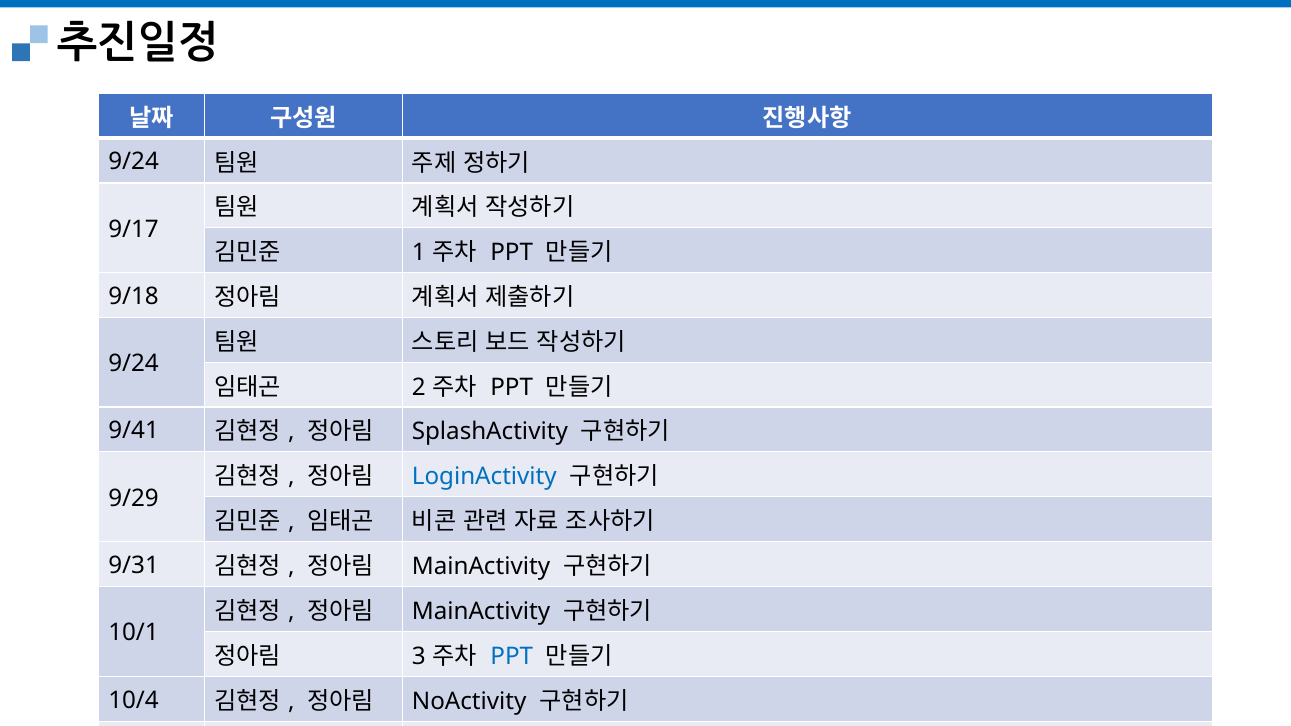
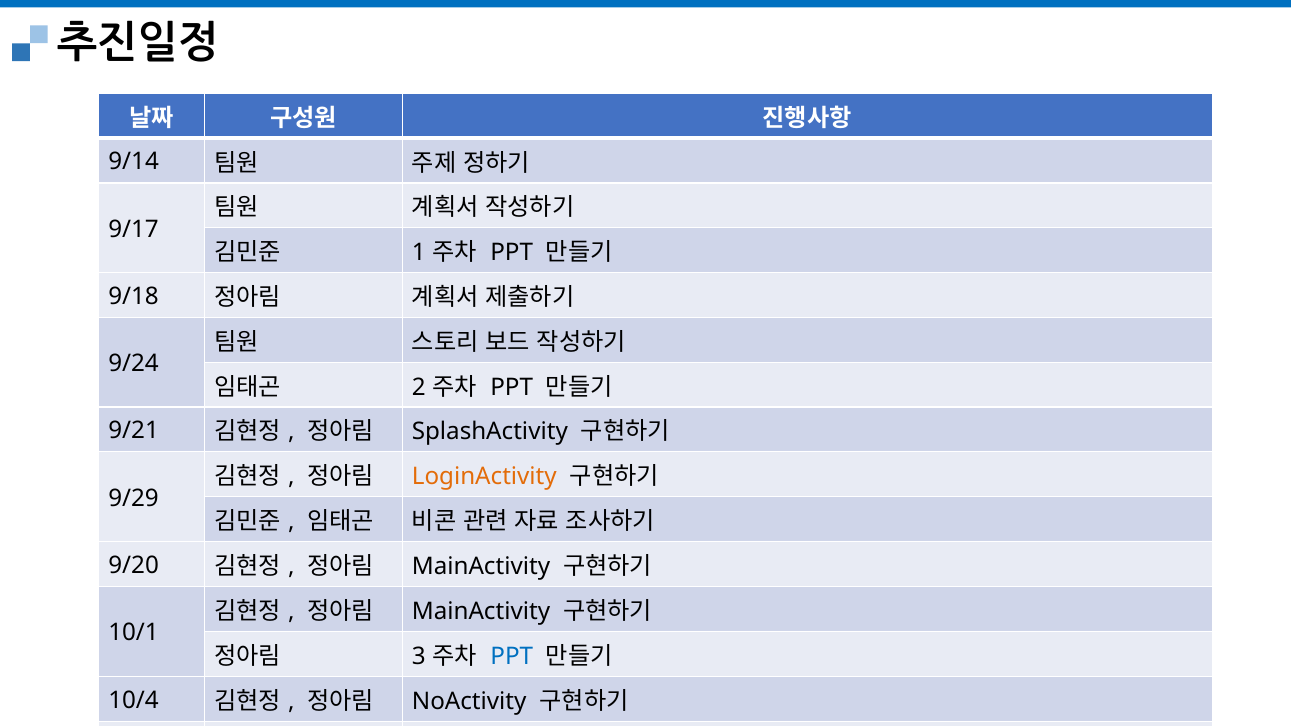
9/24 at (134, 162): 9/24 -> 9/14
9/41: 9/41 -> 9/21
LoginActivity colour: blue -> orange
9/31: 9/31 -> 9/20
